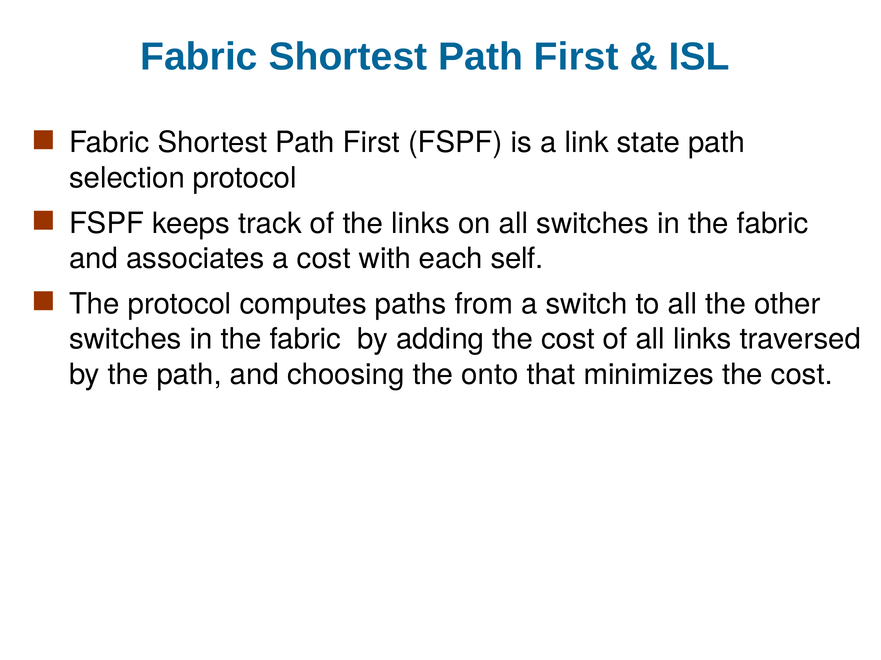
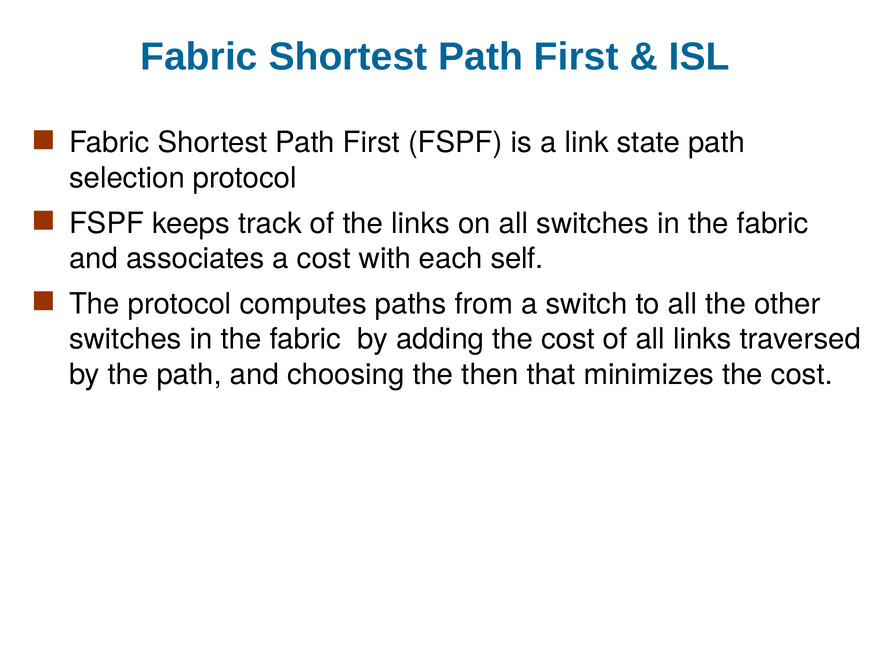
onto: onto -> then
